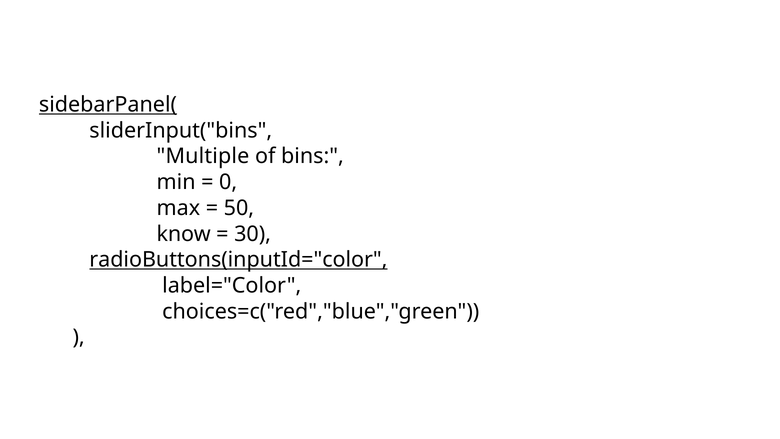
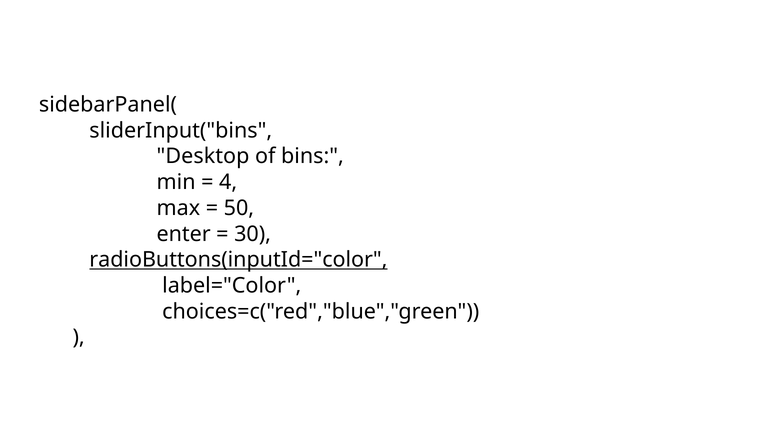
sidebarPanel( underline: present -> none
Multiple: Multiple -> Desktop
0: 0 -> 4
know: know -> enter
